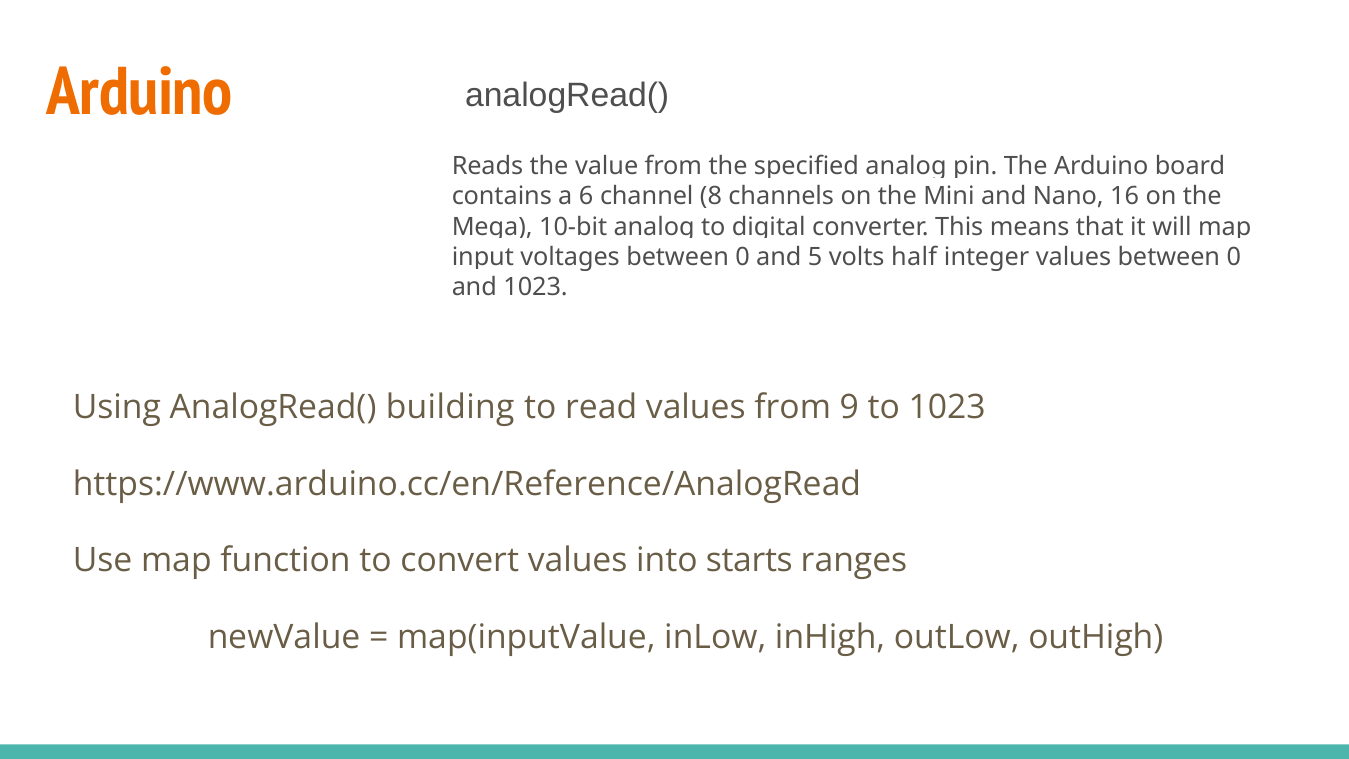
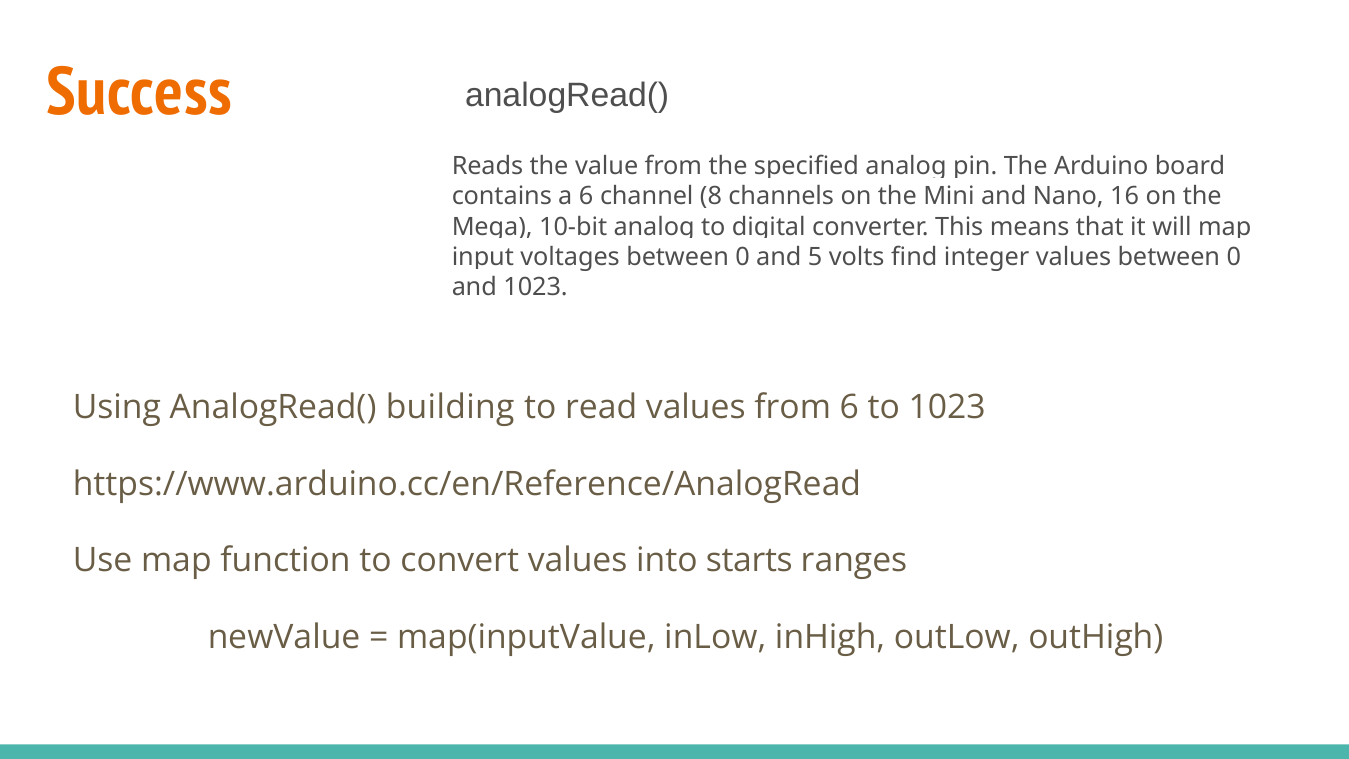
Arduino at (140, 92): Arduino -> Success
half: half -> find
from 9: 9 -> 6
